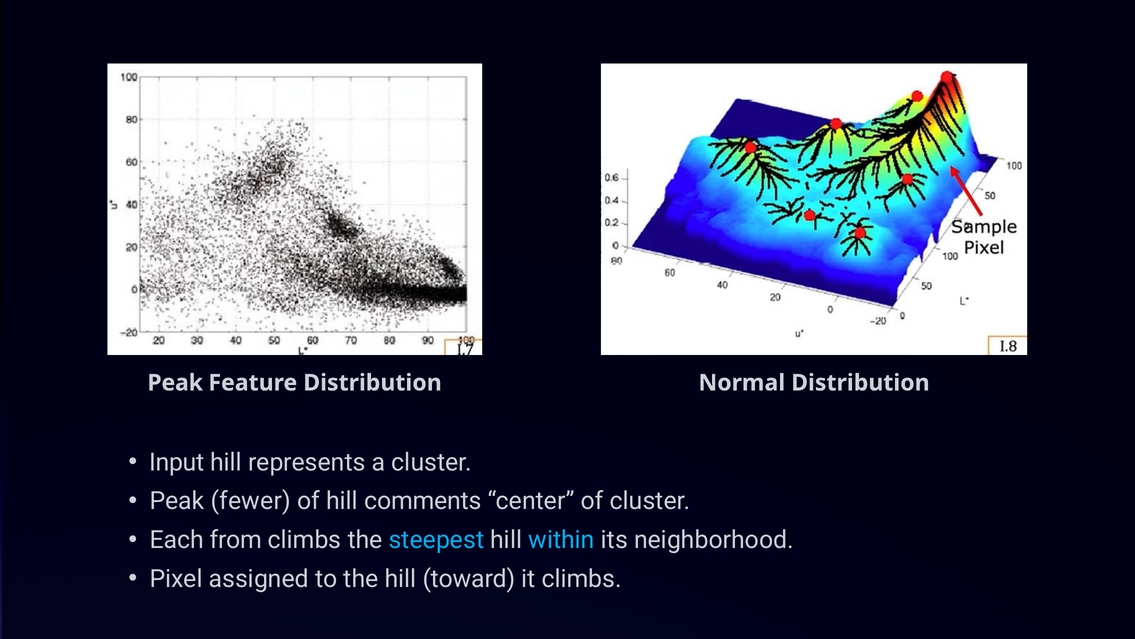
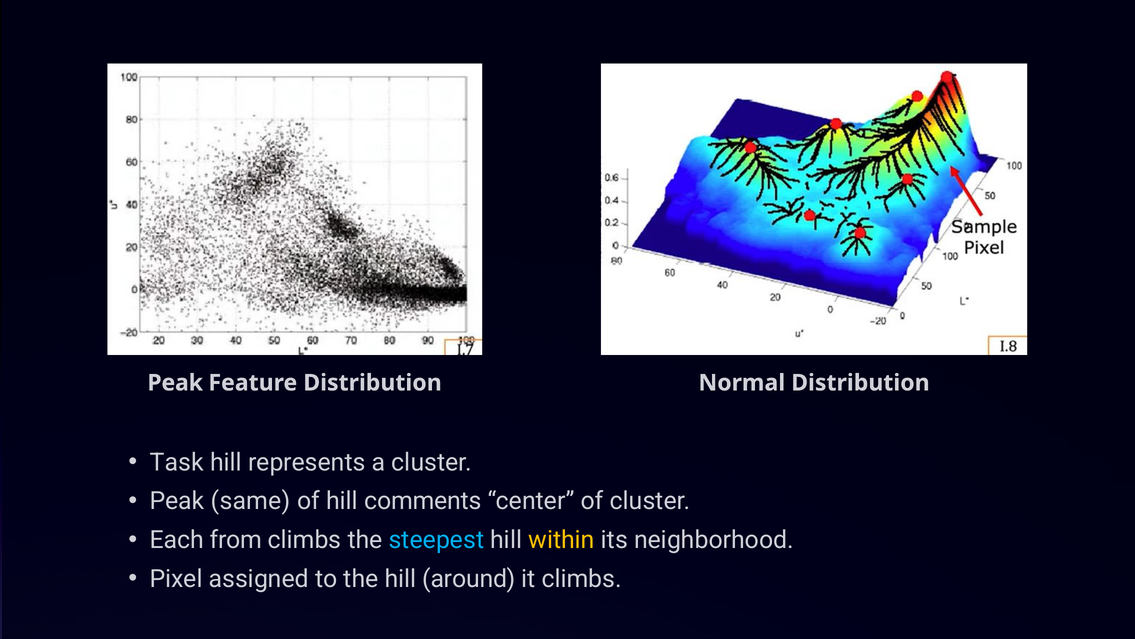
Input: Input -> Task
fewer: fewer -> same
within colour: light blue -> yellow
toward: toward -> around
